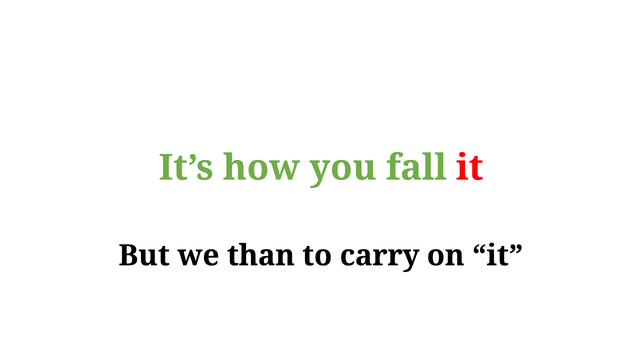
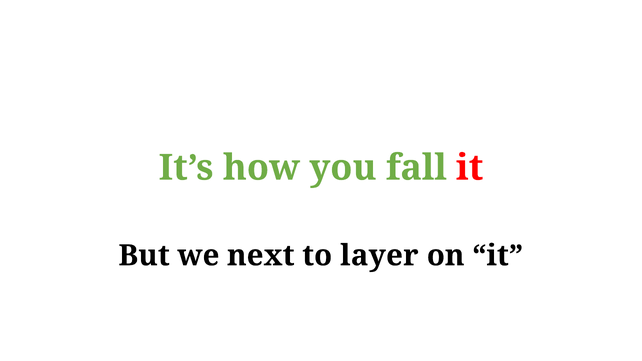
than: than -> next
carry: carry -> layer
